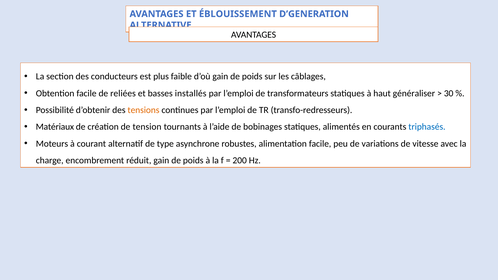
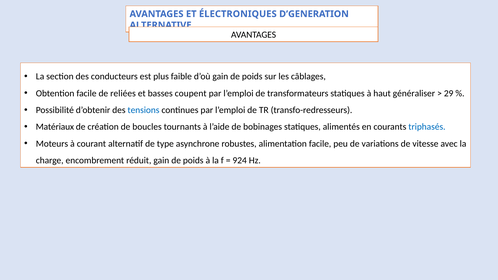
ÉBLOUISSEMENT: ÉBLOUISSEMENT -> ÉLECTRONIQUES
installés: installés -> coupent
30: 30 -> 29
tensions colour: orange -> blue
tension: tension -> boucles
200: 200 -> 924
